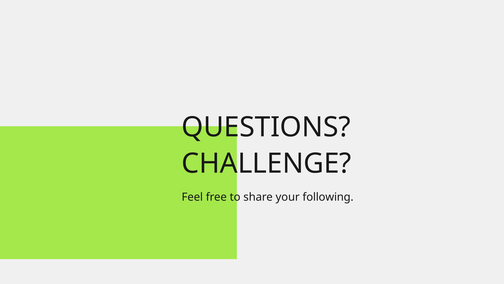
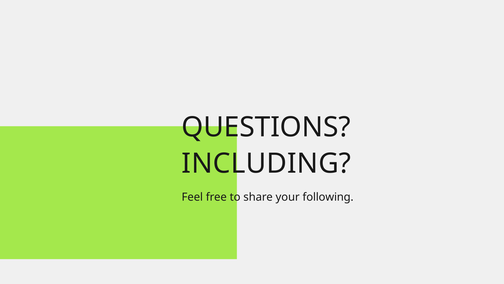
CHALLENGE: CHALLENGE -> INCLUDING
